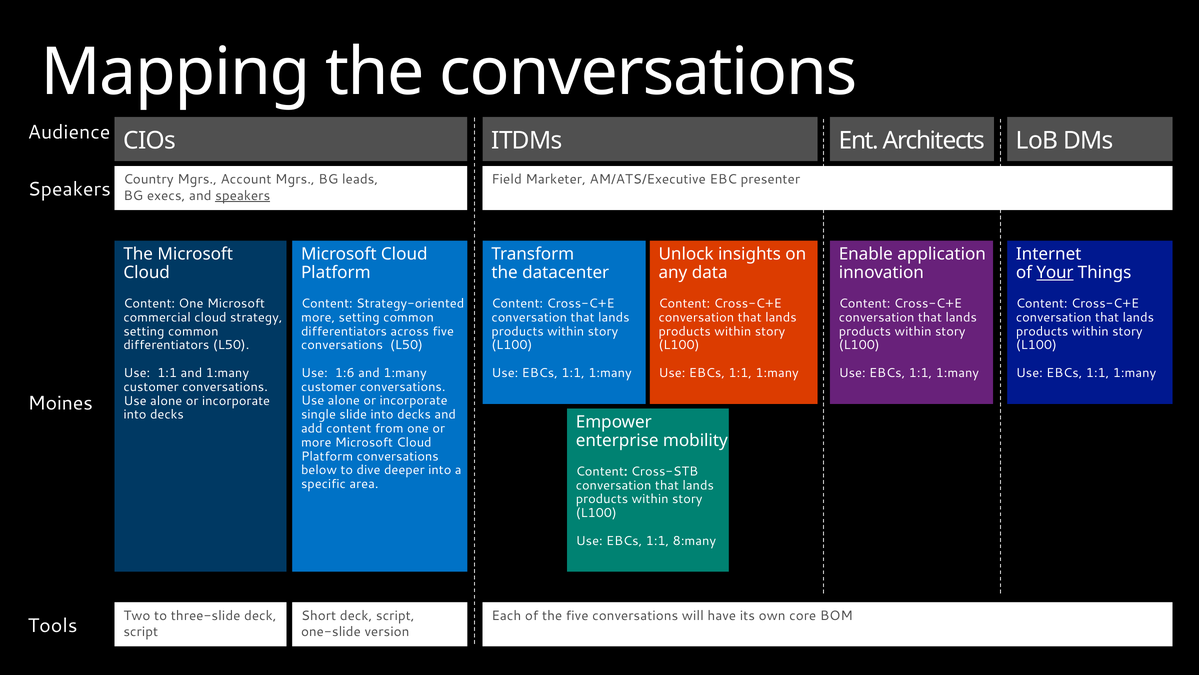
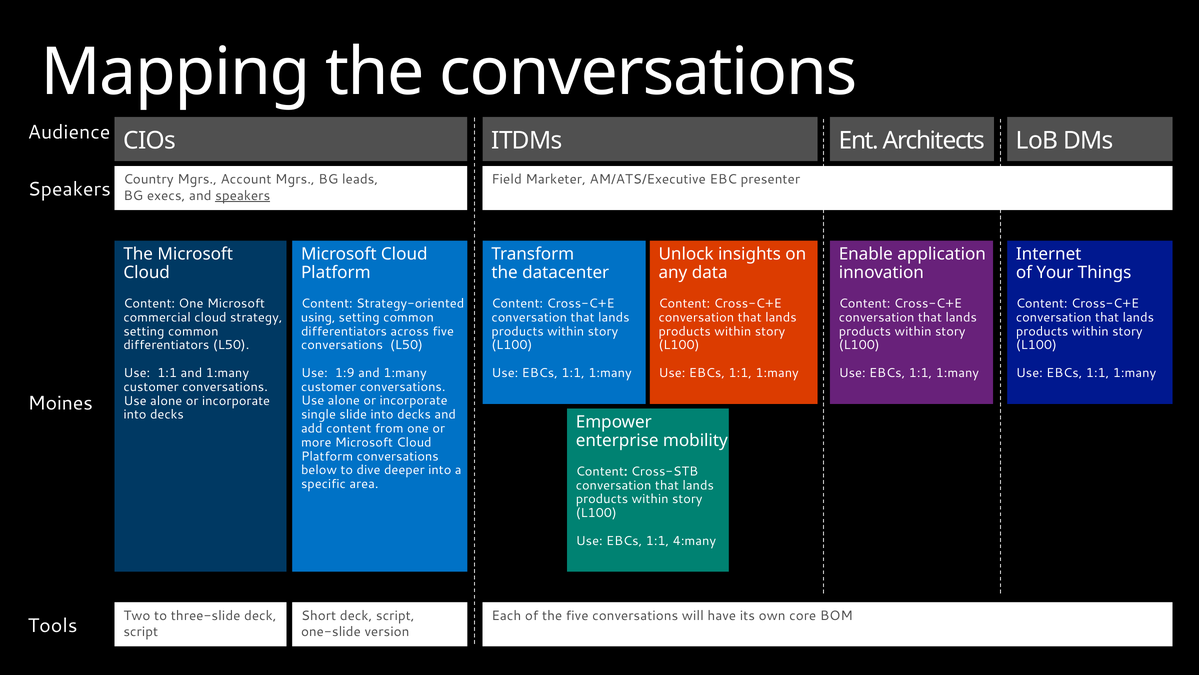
Your underline: present -> none
more at (318, 317): more -> using
1:6: 1:6 -> 1:9
8:many: 8:many -> 4:many
